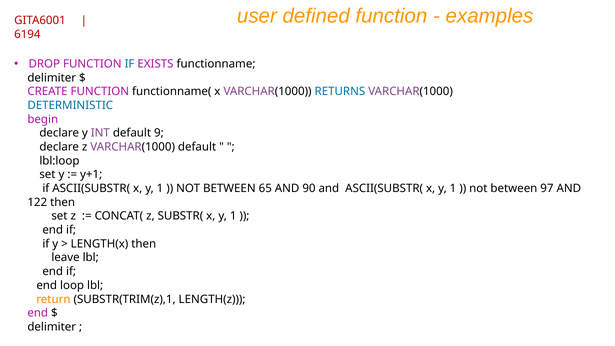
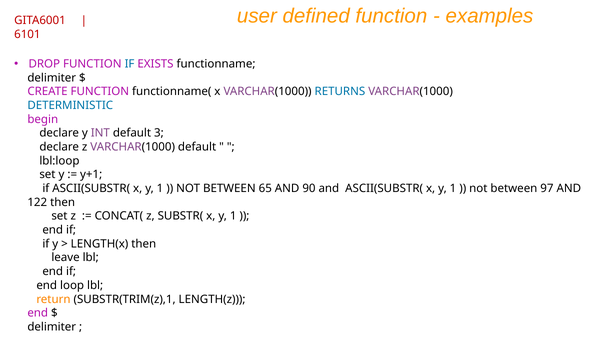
6194: 6194 -> 6101
9: 9 -> 3
